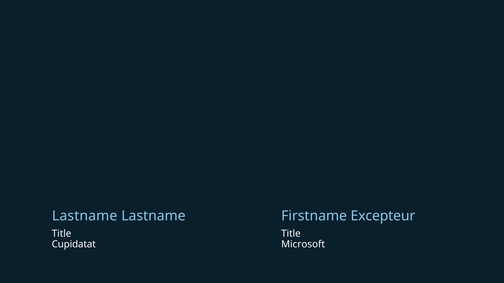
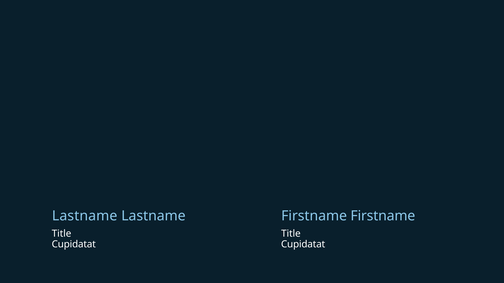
Firstname Excepteur: Excepteur -> Firstname
Microsoft at (303, 245): Microsoft -> Cupidatat
